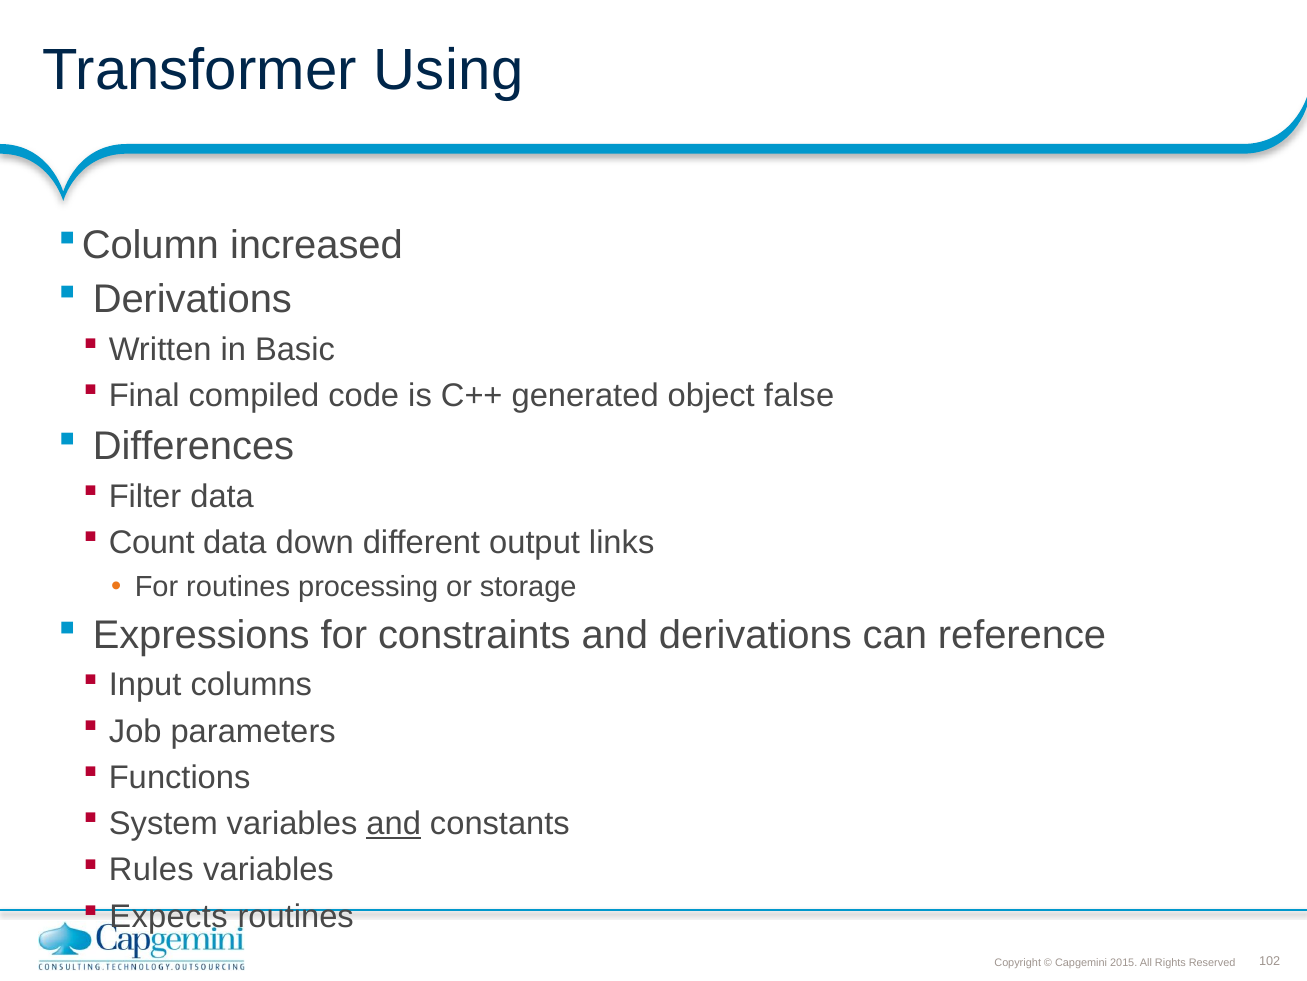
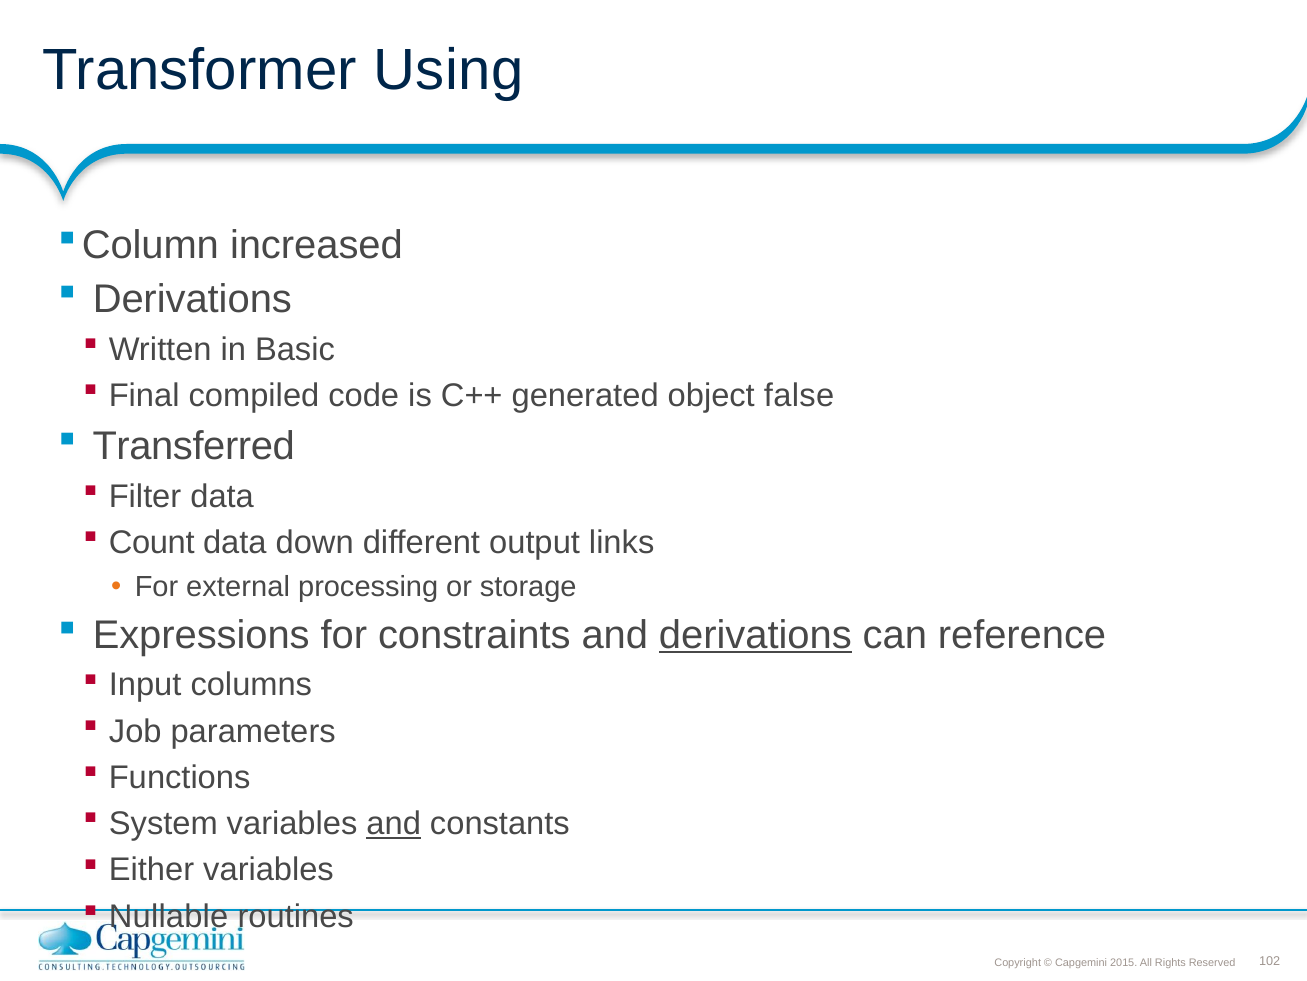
Differences: Differences -> Transferred
For routines: routines -> external
derivations at (755, 634) underline: none -> present
Rules: Rules -> Either
Expects: Expects -> Nullable
